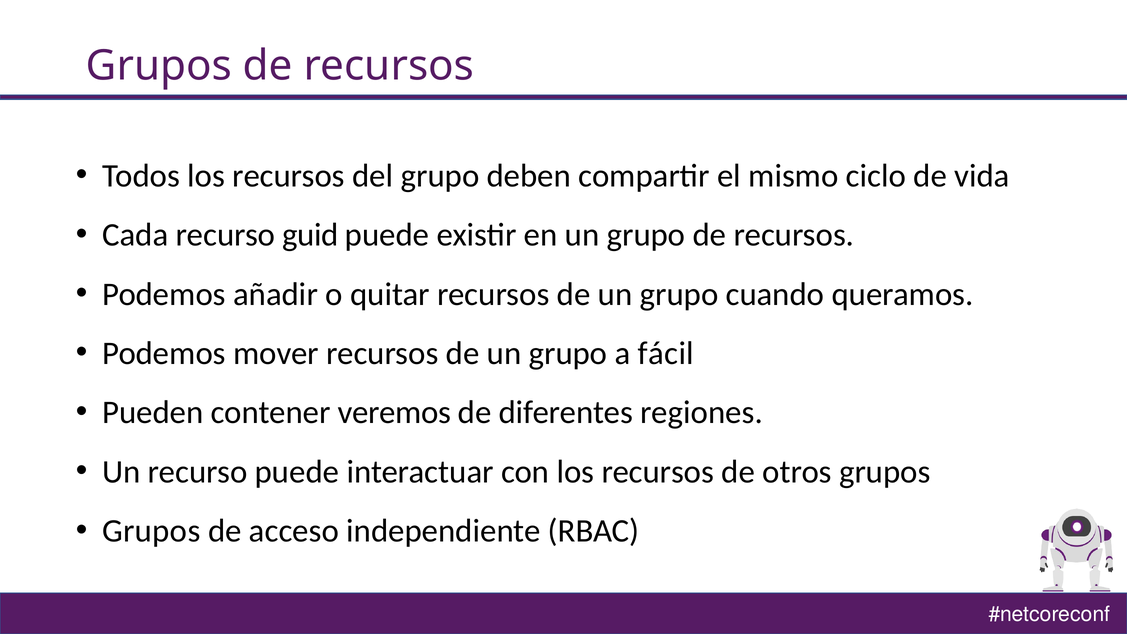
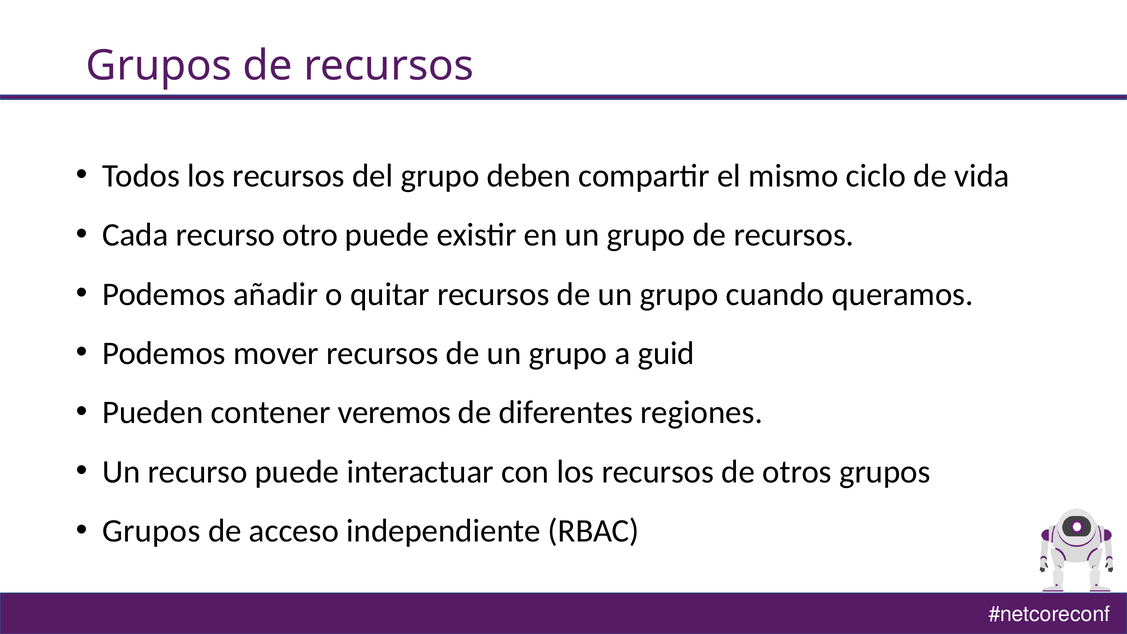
guid: guid -> otro
fácil: fácil -> guid
